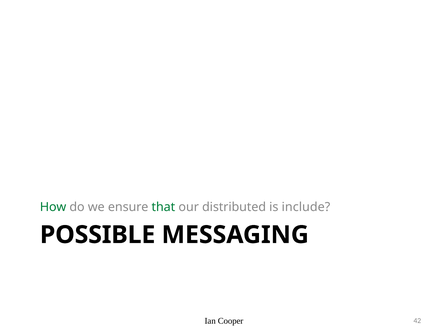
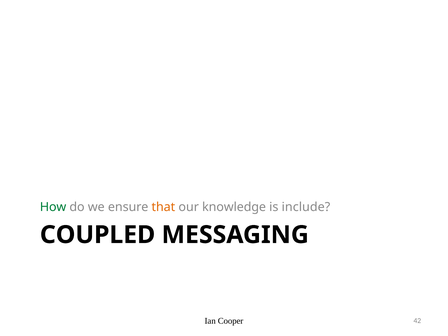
that colour: green -> orange
distributed: distributed -> knowledge
POSSIBLE: POSSIBLE -> COUPLED
